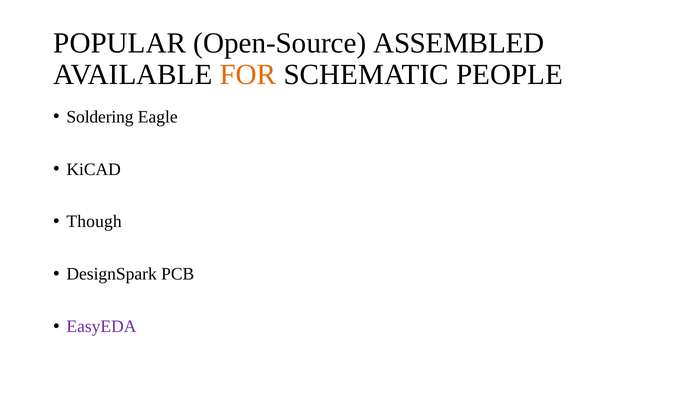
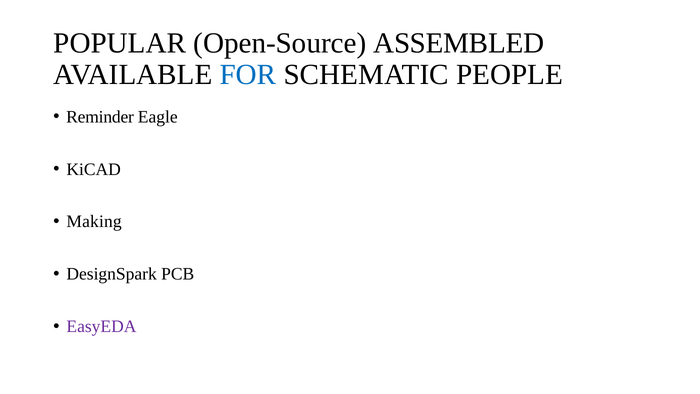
FOR colour: orange -> blue
Soldering: Soldering -> Reminder
Though: Though -> Making
